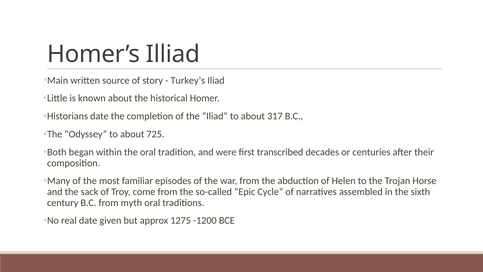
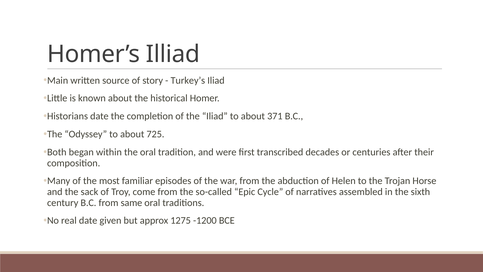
317: 317 -> 371
myth: myth -> same
